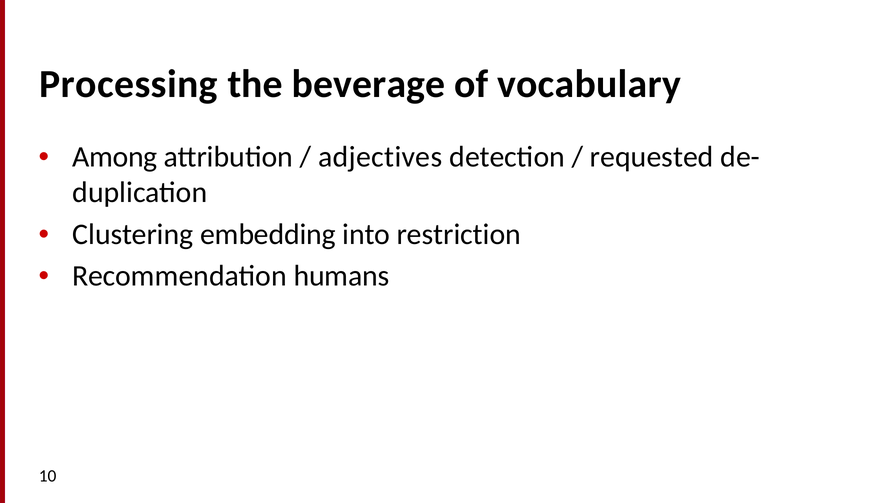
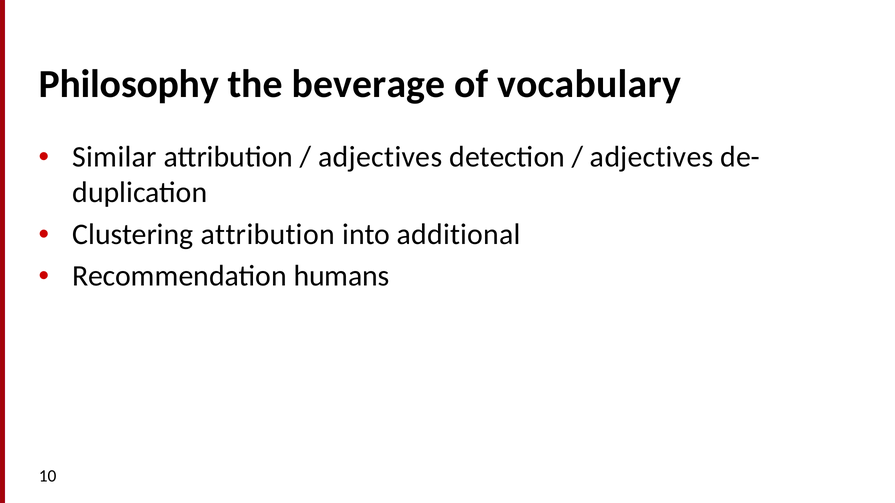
Processing: Processing -> Philosophy
Among: Among -> Similar
requested at (652, 157): requested -> adjectives
Clustering embedding: embedding -> attribution
restriction: restriction -> additional
